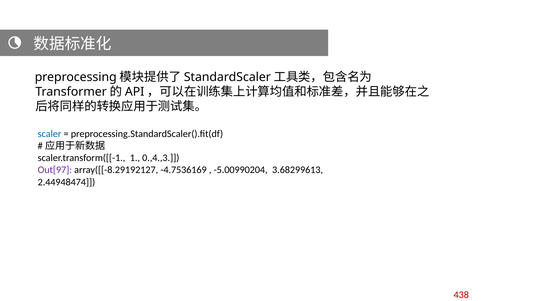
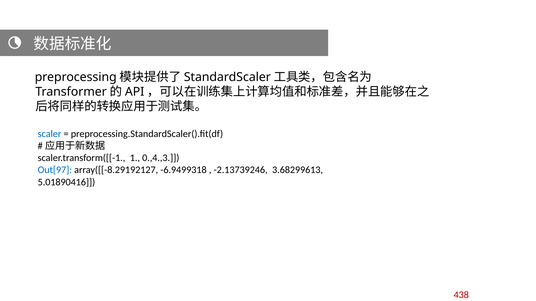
Out[97 colour: purple -> blue
-4.7536169: -4.7536169 -> -6.9499318
-5.00990204: -5.00990204 -> -2.13739246
2.44948474: 2.44948474 -> 5.01890416
